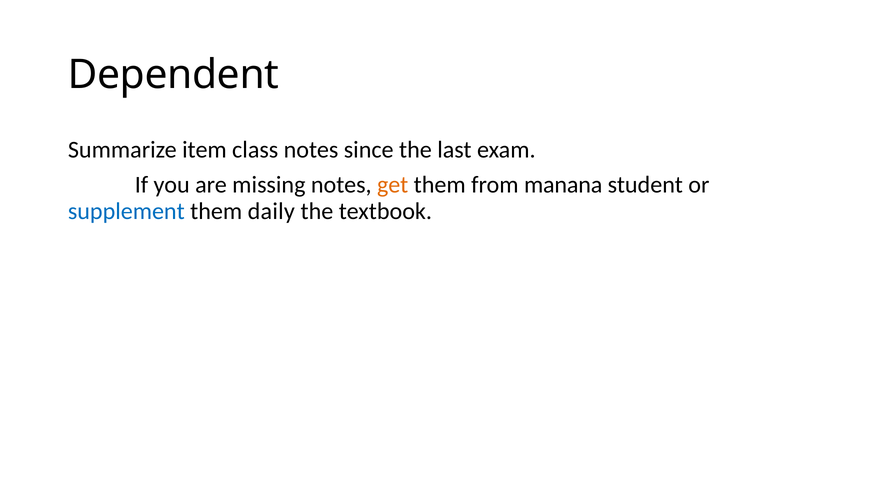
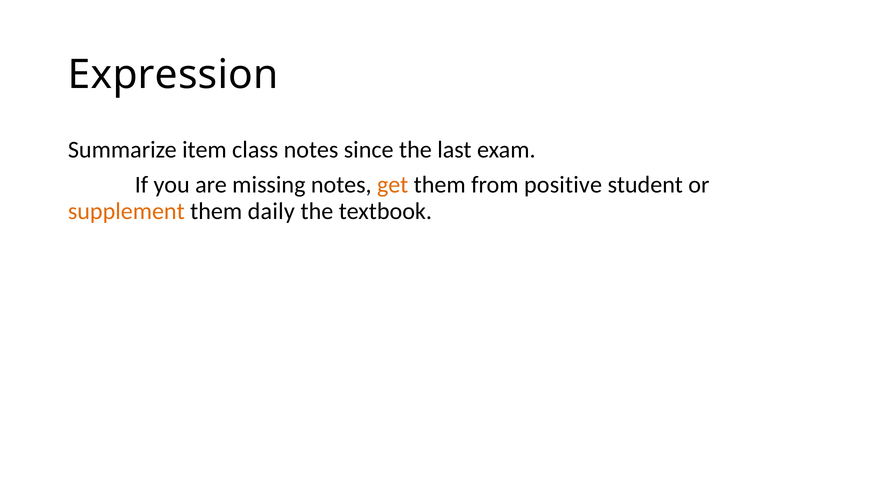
Dependent: Dependent -> Expression
manana: manana -> positive
supplement colour: blue -> orange
